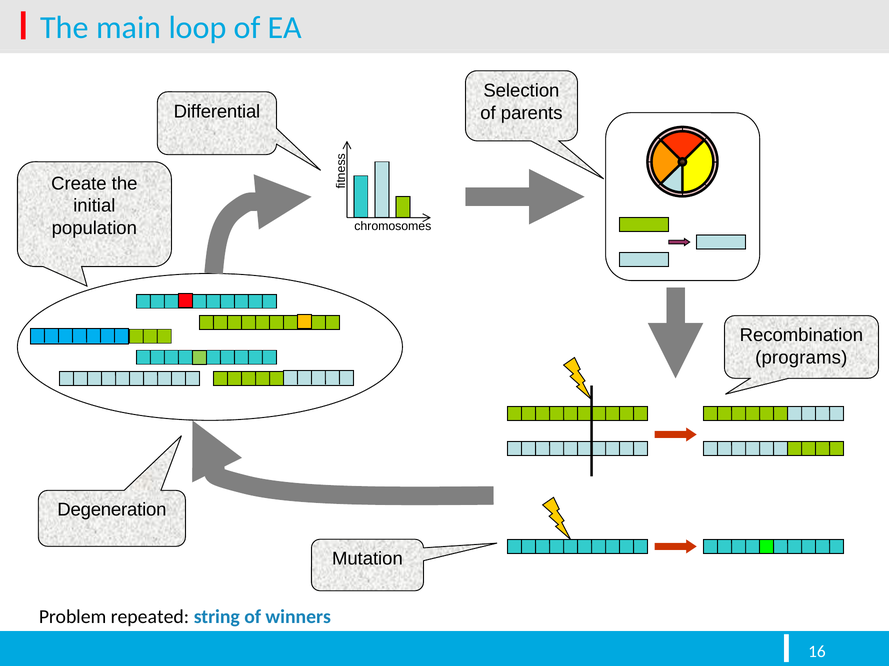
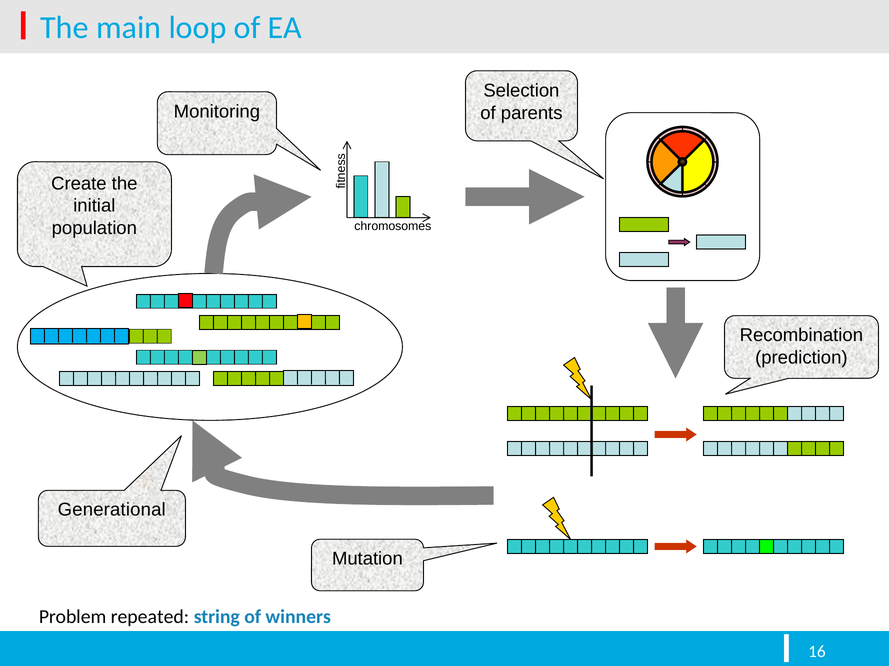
Differential: Differential -> Monitoring
programs: programs -> prediction
Degeneration: Degeneration -> Generational
